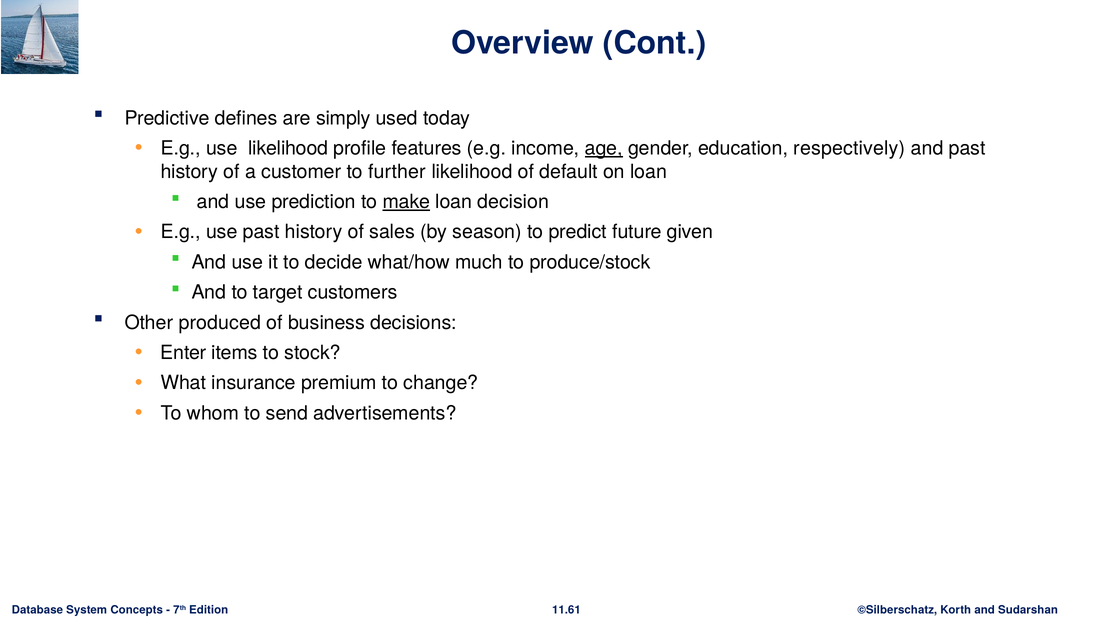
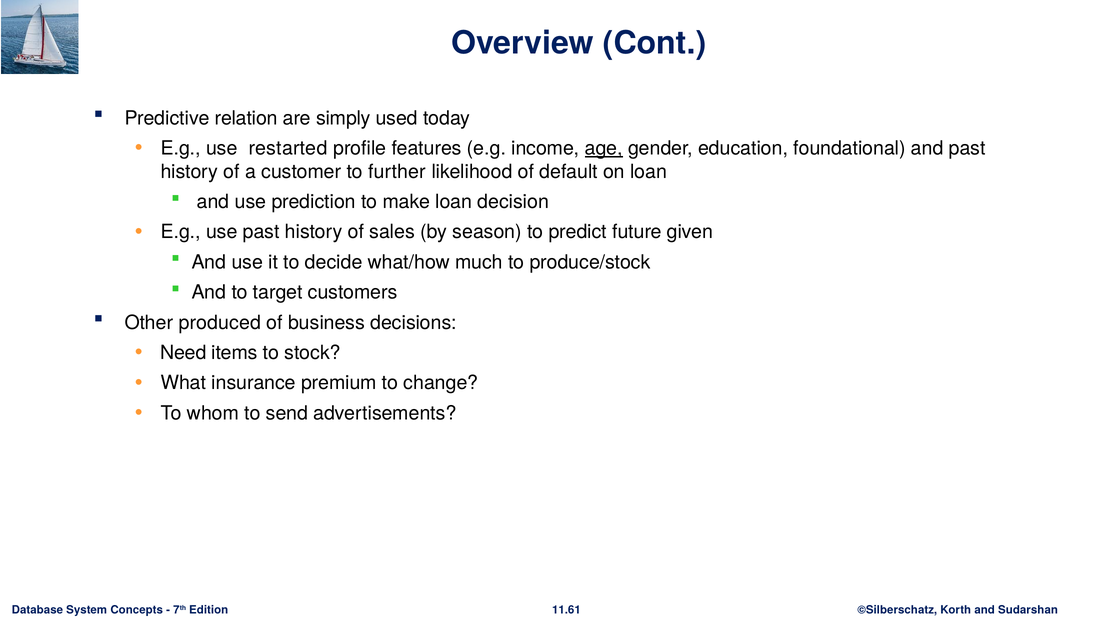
defines: defines -> relation
use likelihood: likelihood -> restarted
respectively: respectively -> foundational
make underline: present -> none
Enter: Enter -> Need
